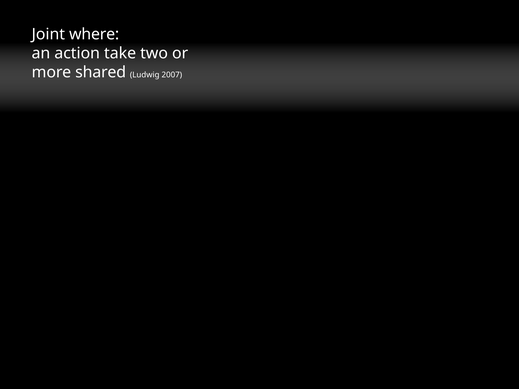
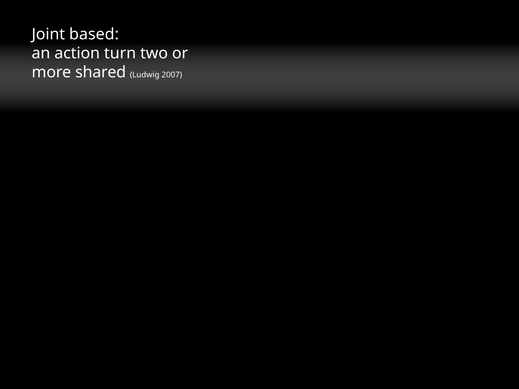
where: where -> based
take: take -> turn
